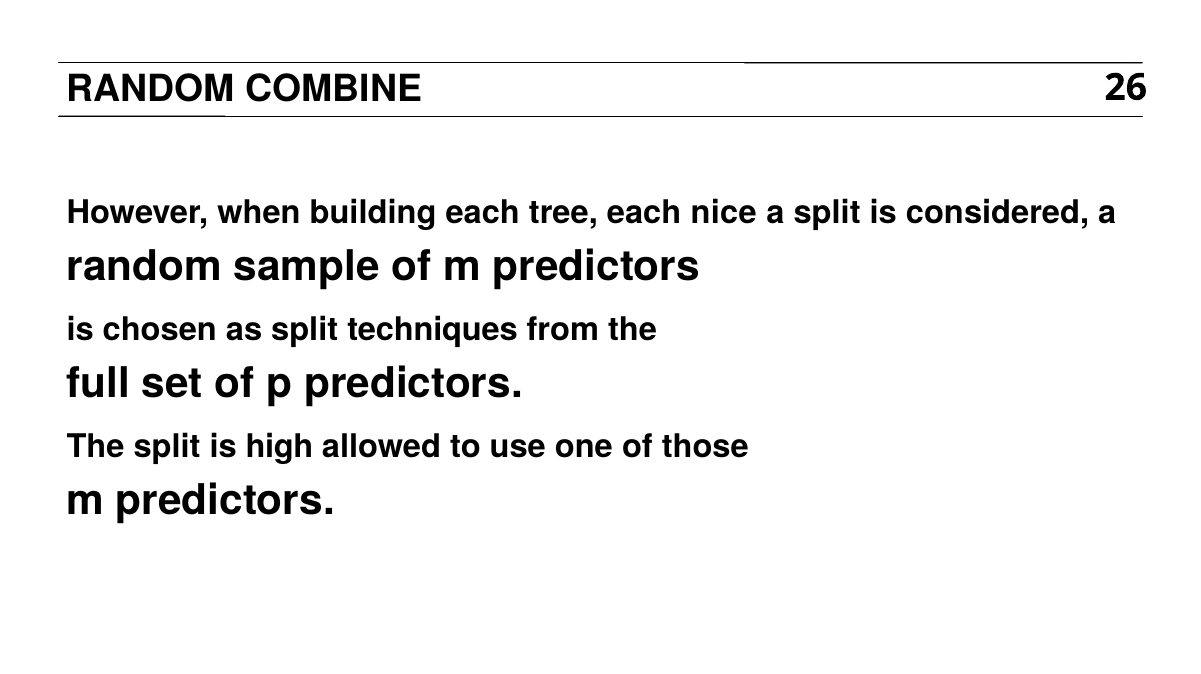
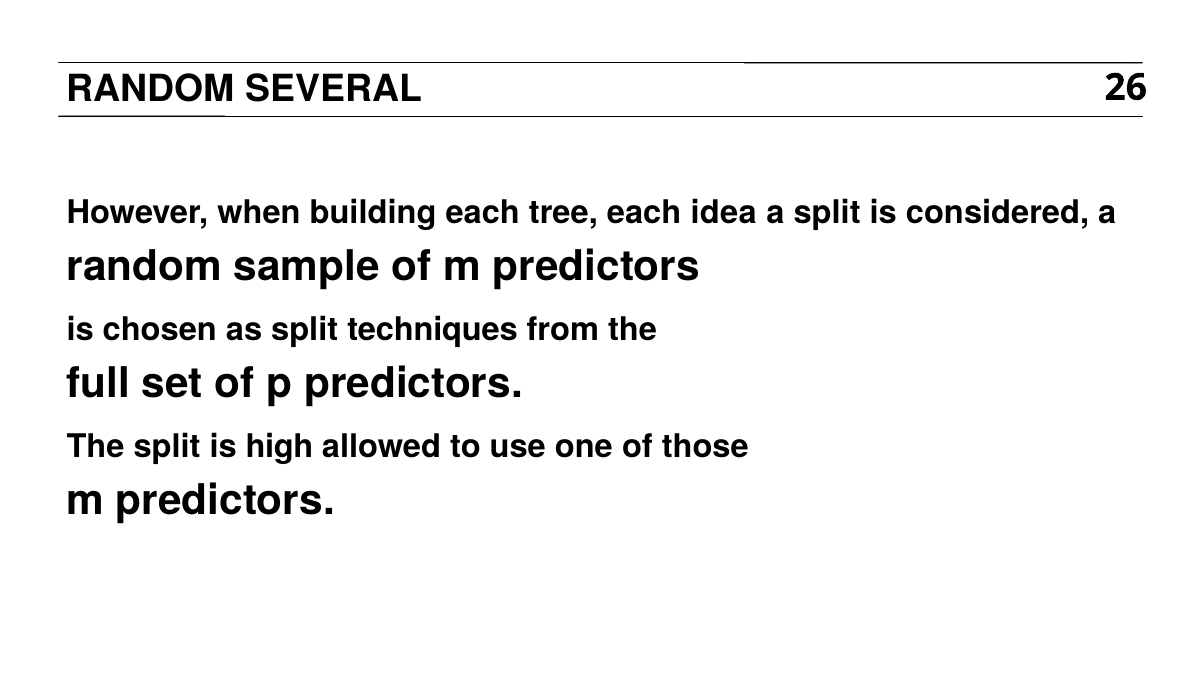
COMBINE: COMBINE -> SEVERAL
nice: nice -> idea
